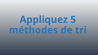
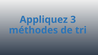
5: 5 -> 3
